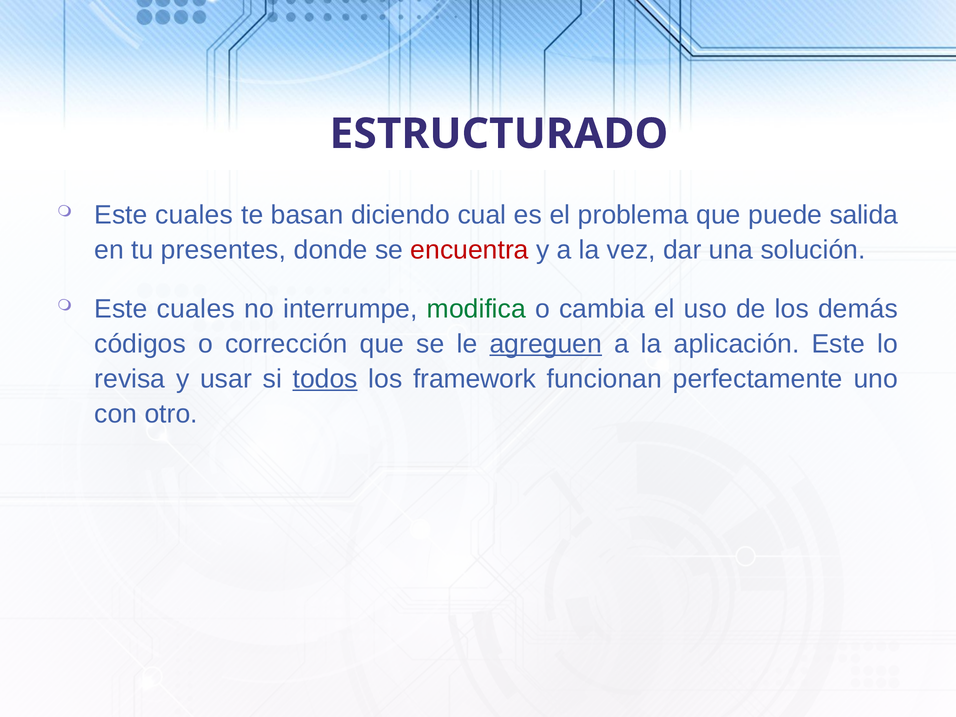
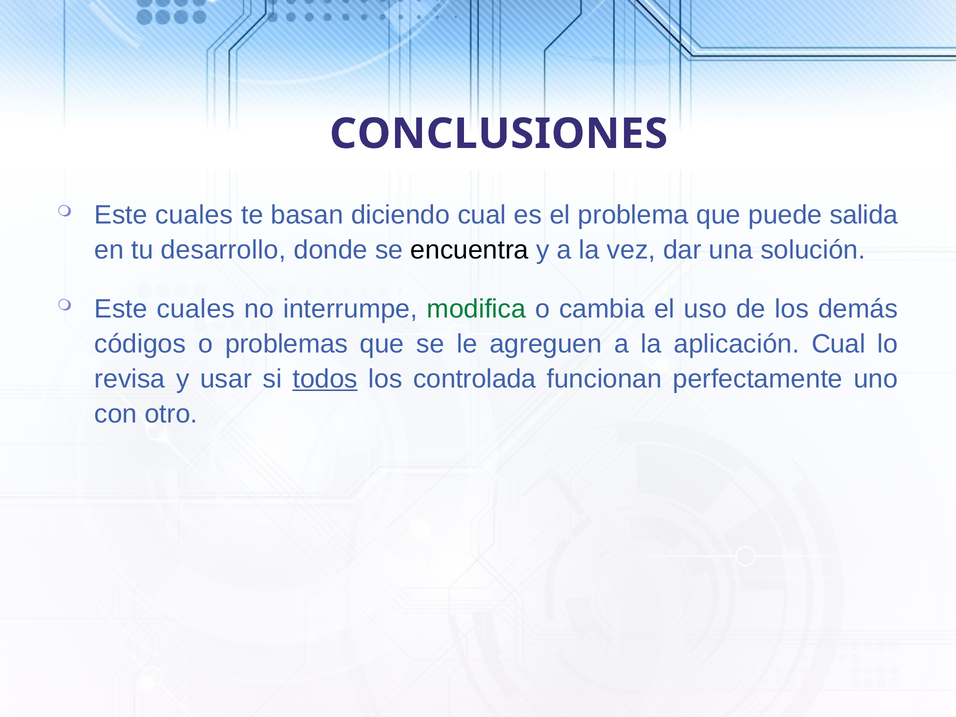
ESTRUCTURADO: ESTRUCTURADO -> CONCLUSIONES
presentes: presentes -> desarrollo
encuentra colour: red -> black
corrección: corrección -> problemas
agreguen underline: present -> none
aplicación Este: Este -> Cual
framework: framework -> controlada
